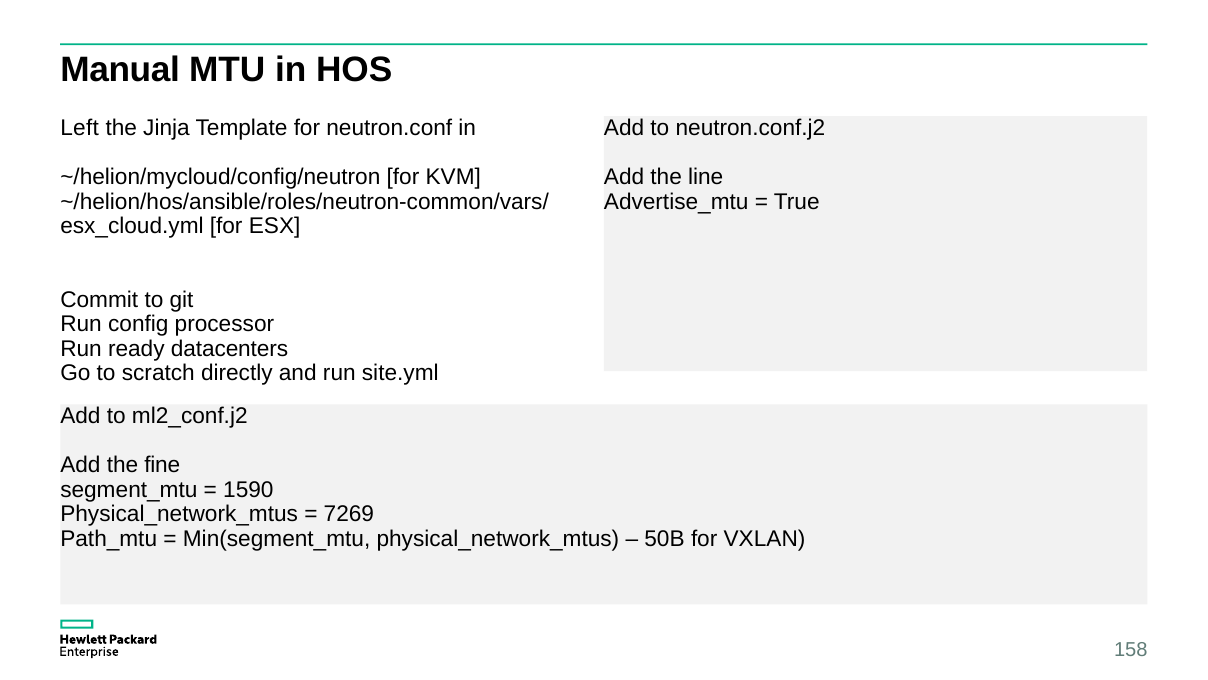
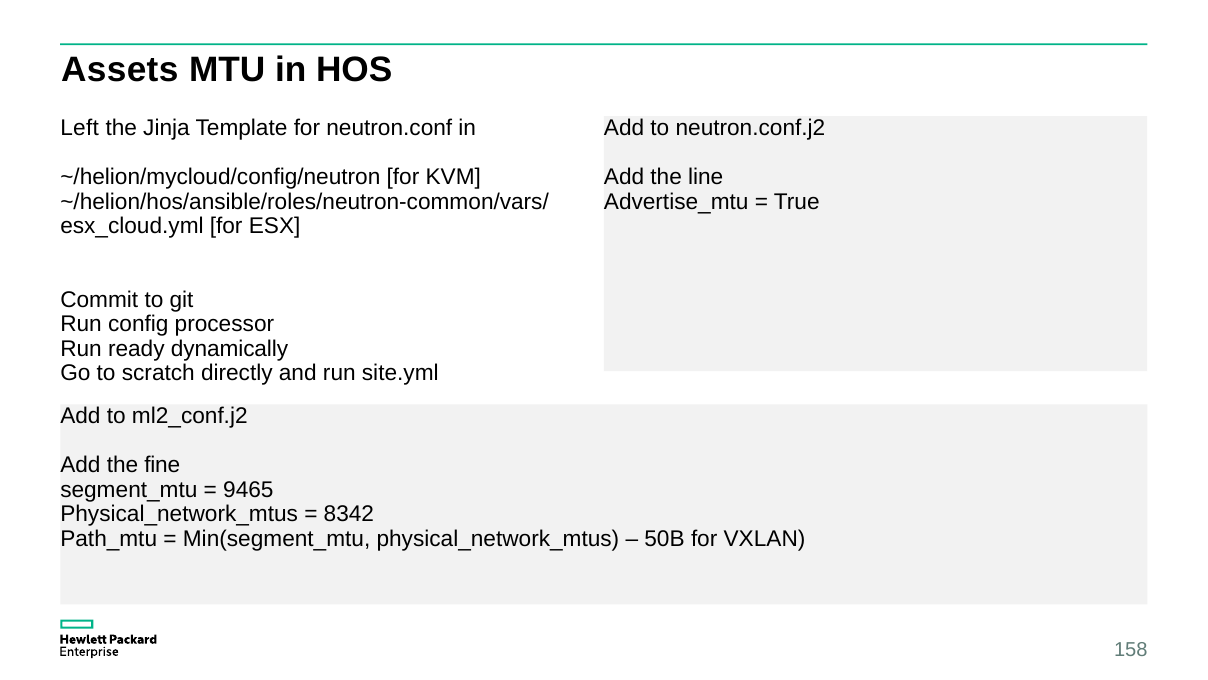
Manual: Manual -> Assets
datacenters: datacenters -> dynamically
1590: 1590 -> 9465
7269: 7269 -> 8342
